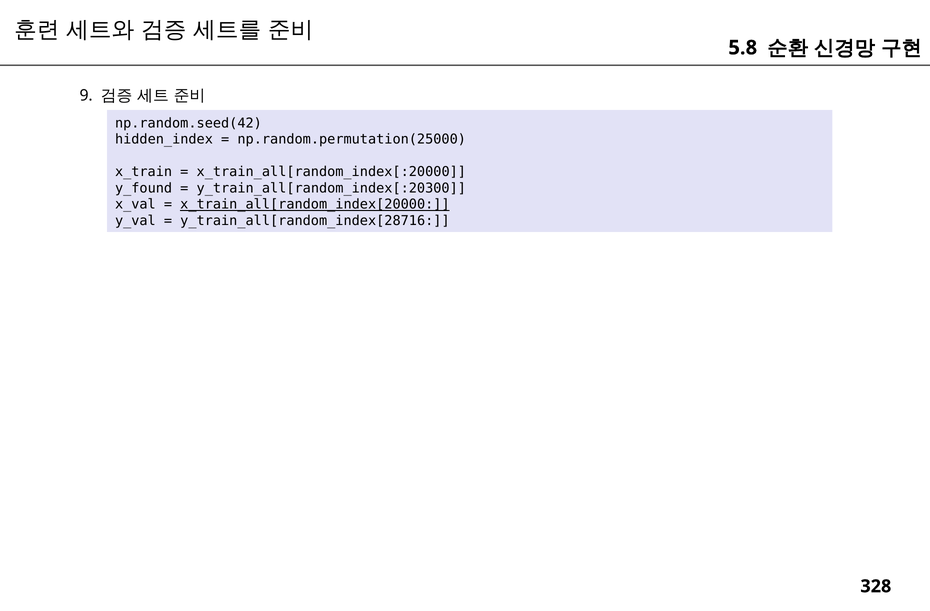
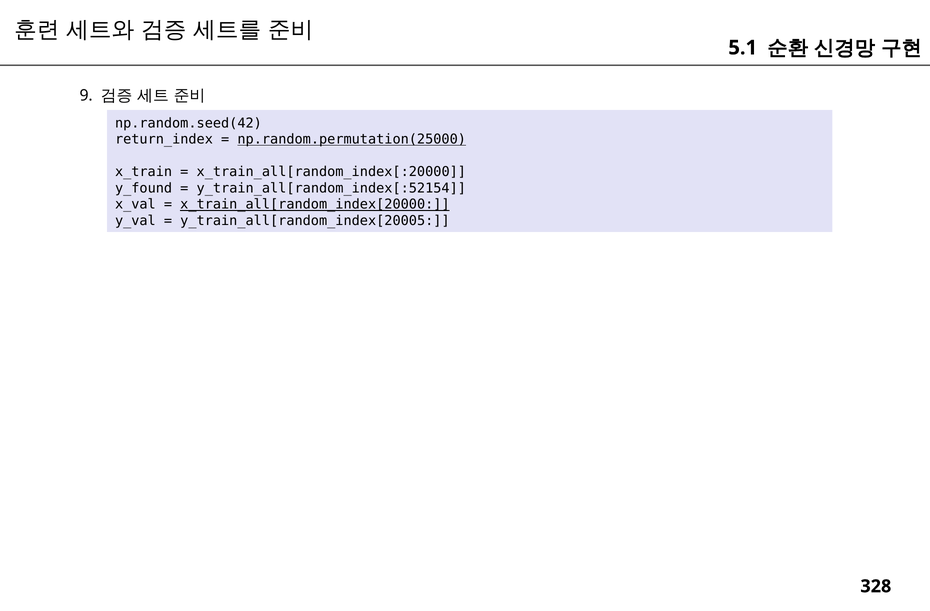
5.8: 5.8 -> 5.1
hidden_index: hidden_index -> return_index
np.random.permutation(25000 underline: none -> present
y_train_all[random_index[:20300: y_train_all[random_index[:20300 -> y_train_all[random_index[:52154
y_train_all[random_index[28716: y_train_all[random_index[28716 -> y_train_all[random_index[20005
